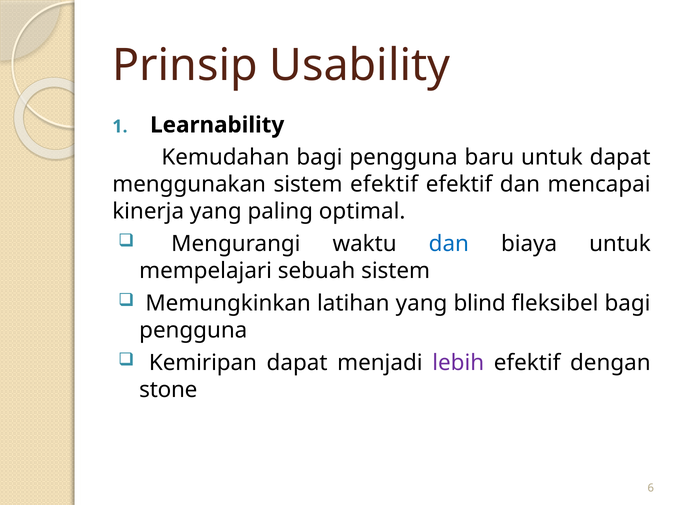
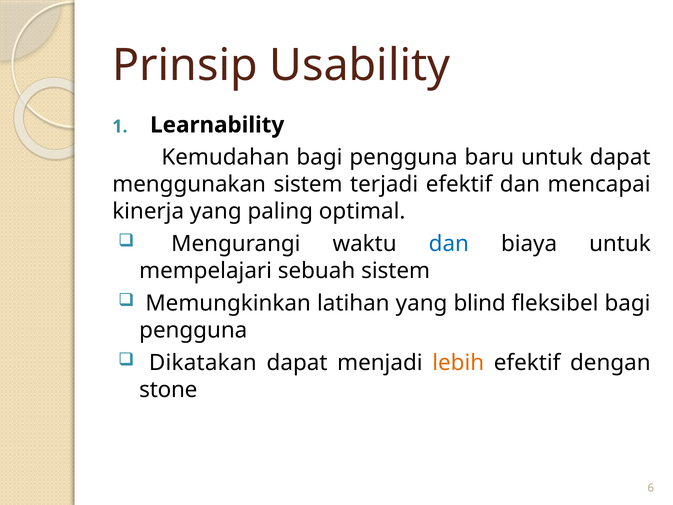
sistem efektif: efektif -> terjadi
Kemiripan: Kemiripan -> Dikatakan
lebih colour: purple -> orange
